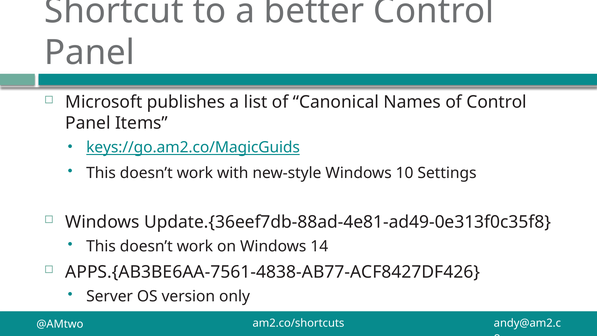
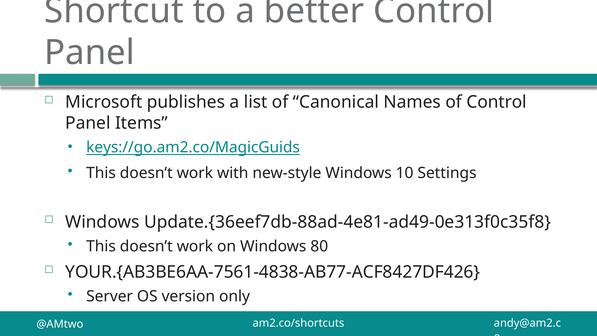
14: 14 -> 80
APPS.{AB3BE6AA-7561-4838-AB77-ACF8427DF426: APPS.{AB3BE6AA-7561-4838-AB77-ACF8427DF426 -> YOUR.{AB3BE6AA-7561-4838-AB77-ACF8427DF426
